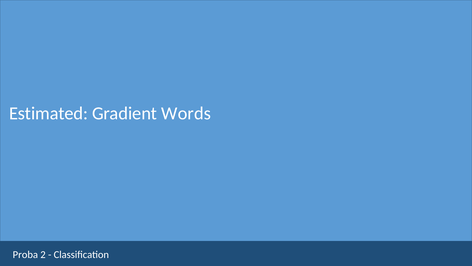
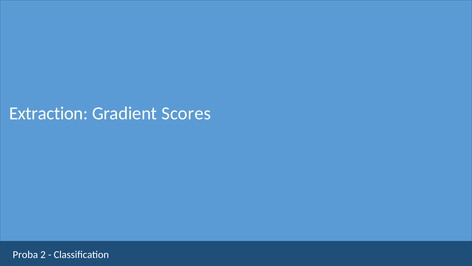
Estimated: Estimated -> Extraction
Words: Words -> Scores
